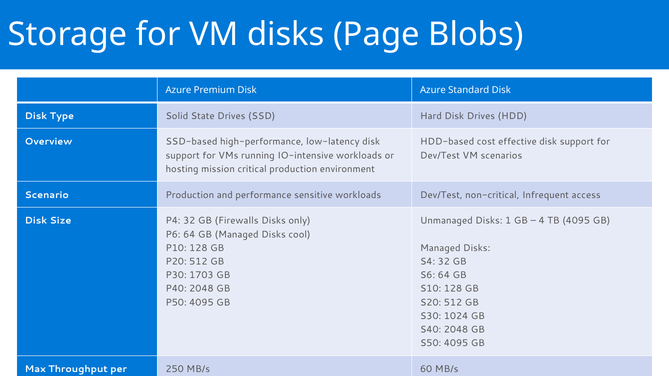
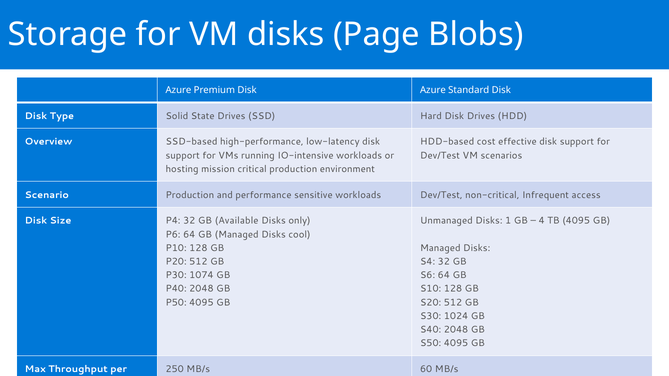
Firewalls: Firewalls -> Available
1703: 1703 -> 1074
